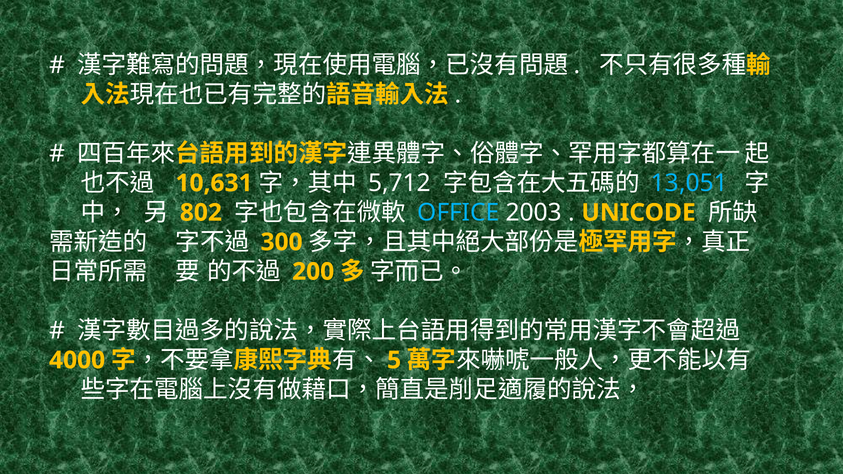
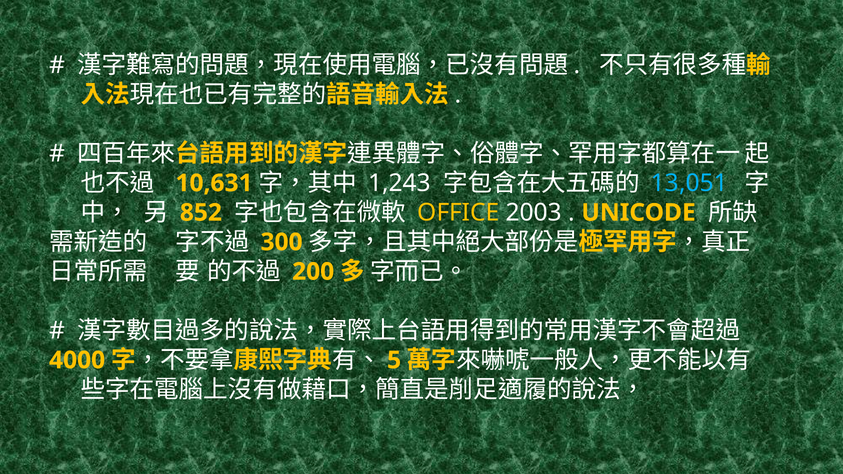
5,712: 5,712 -> 1,243
802: 802 -> 852
OFFICE colour: light blue -> yellow
